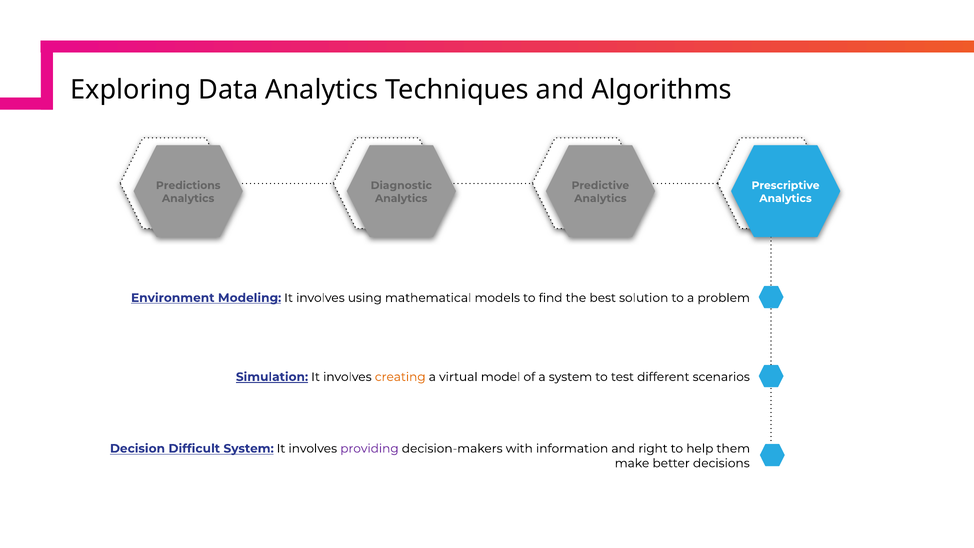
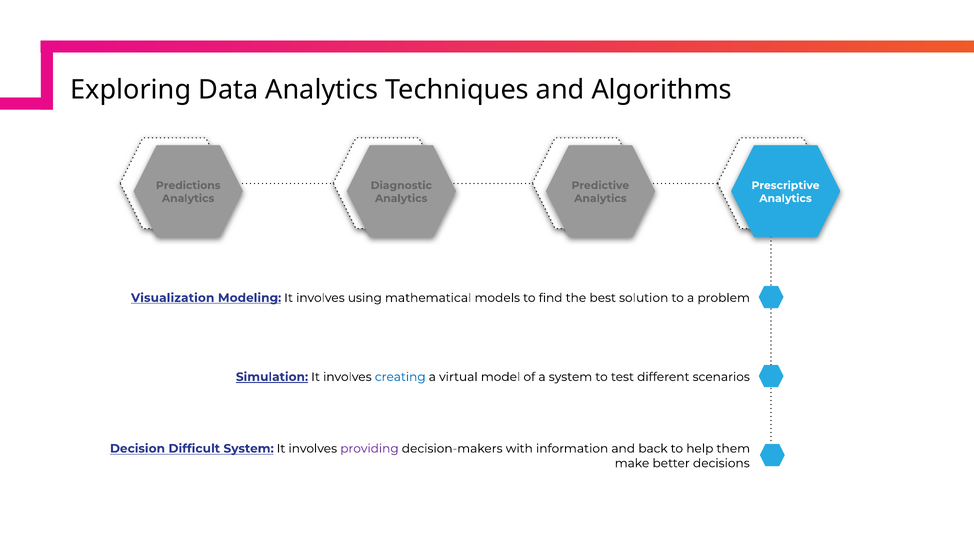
Environment: Environment -> Visualization
creating colour: orange -> blue
right: right -> back
